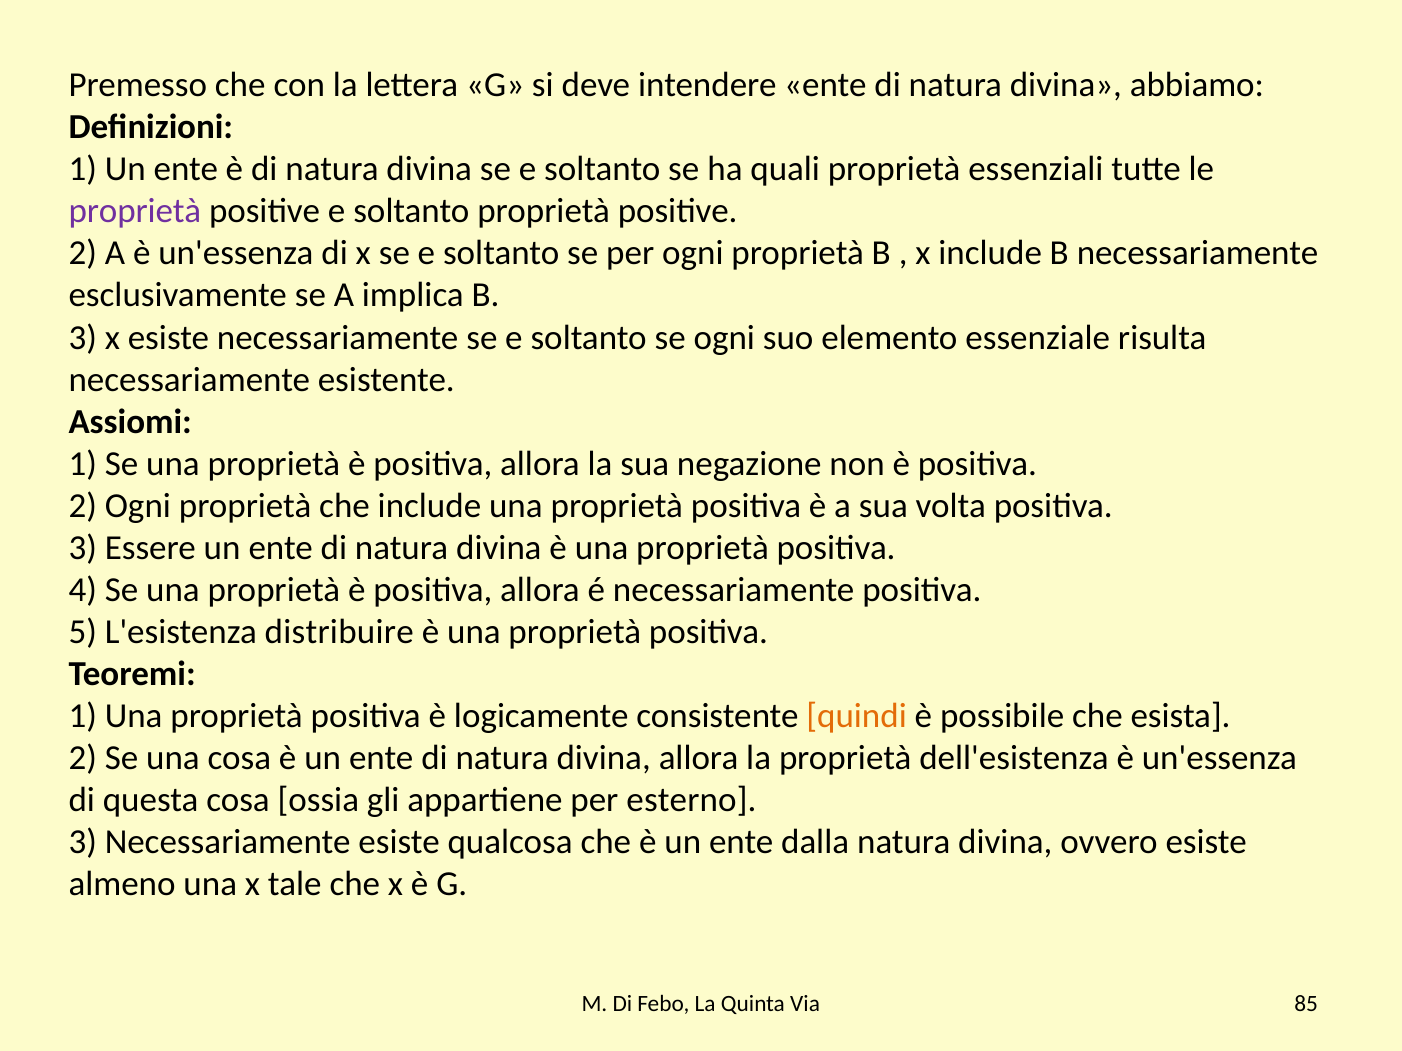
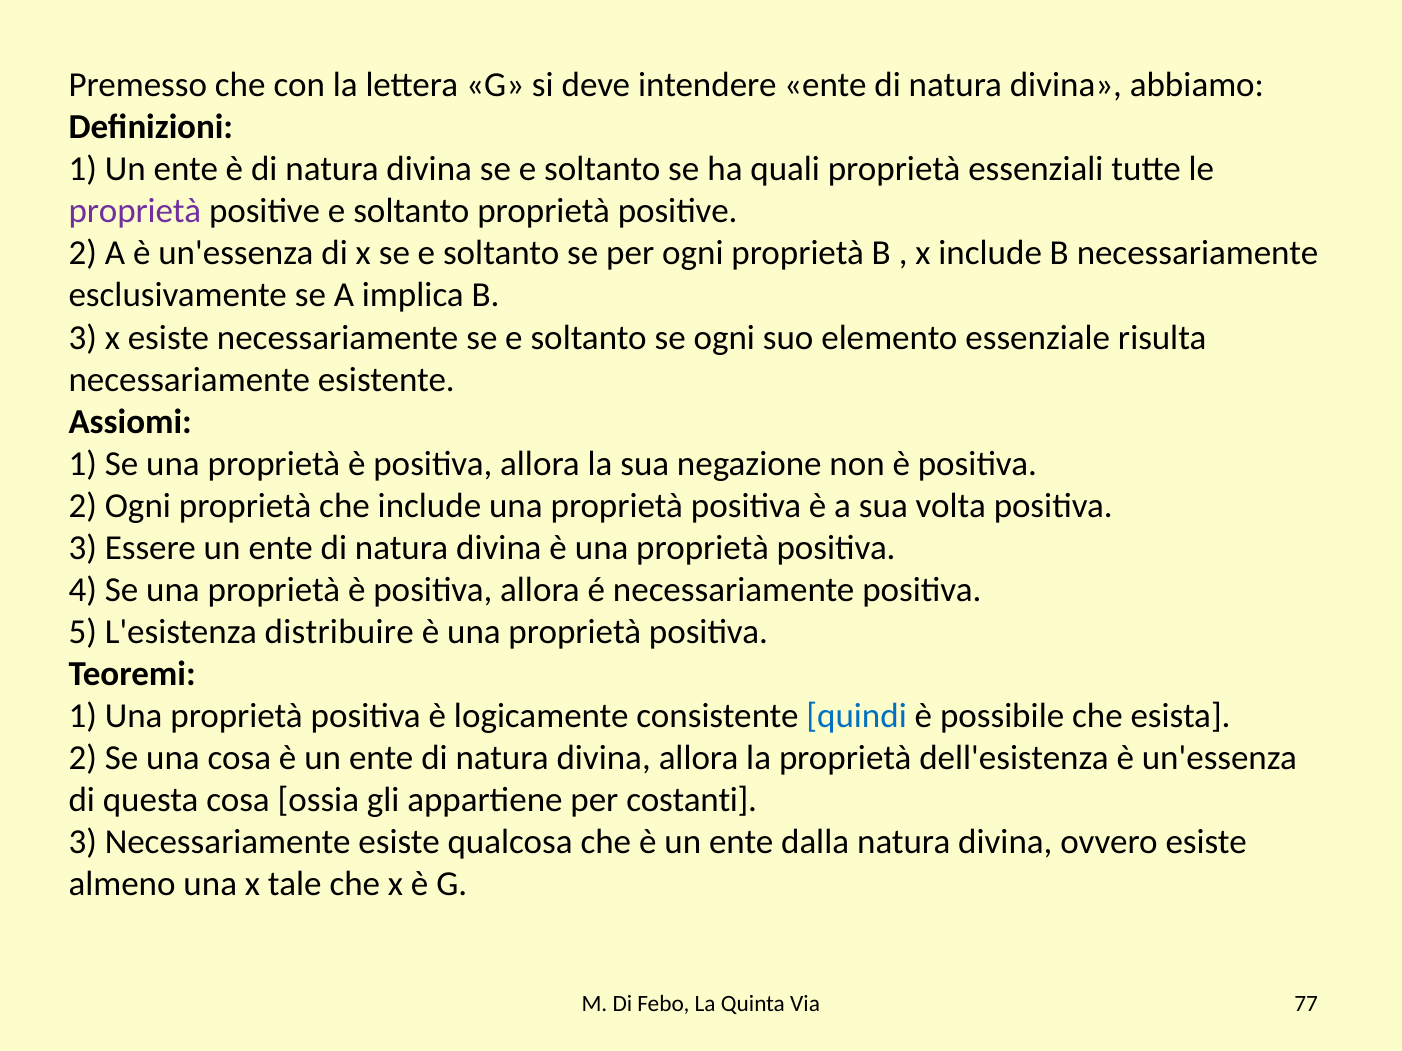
quindi colour: orange -> blue
esterno: esterno -> costanti
85: 85 -> 77
